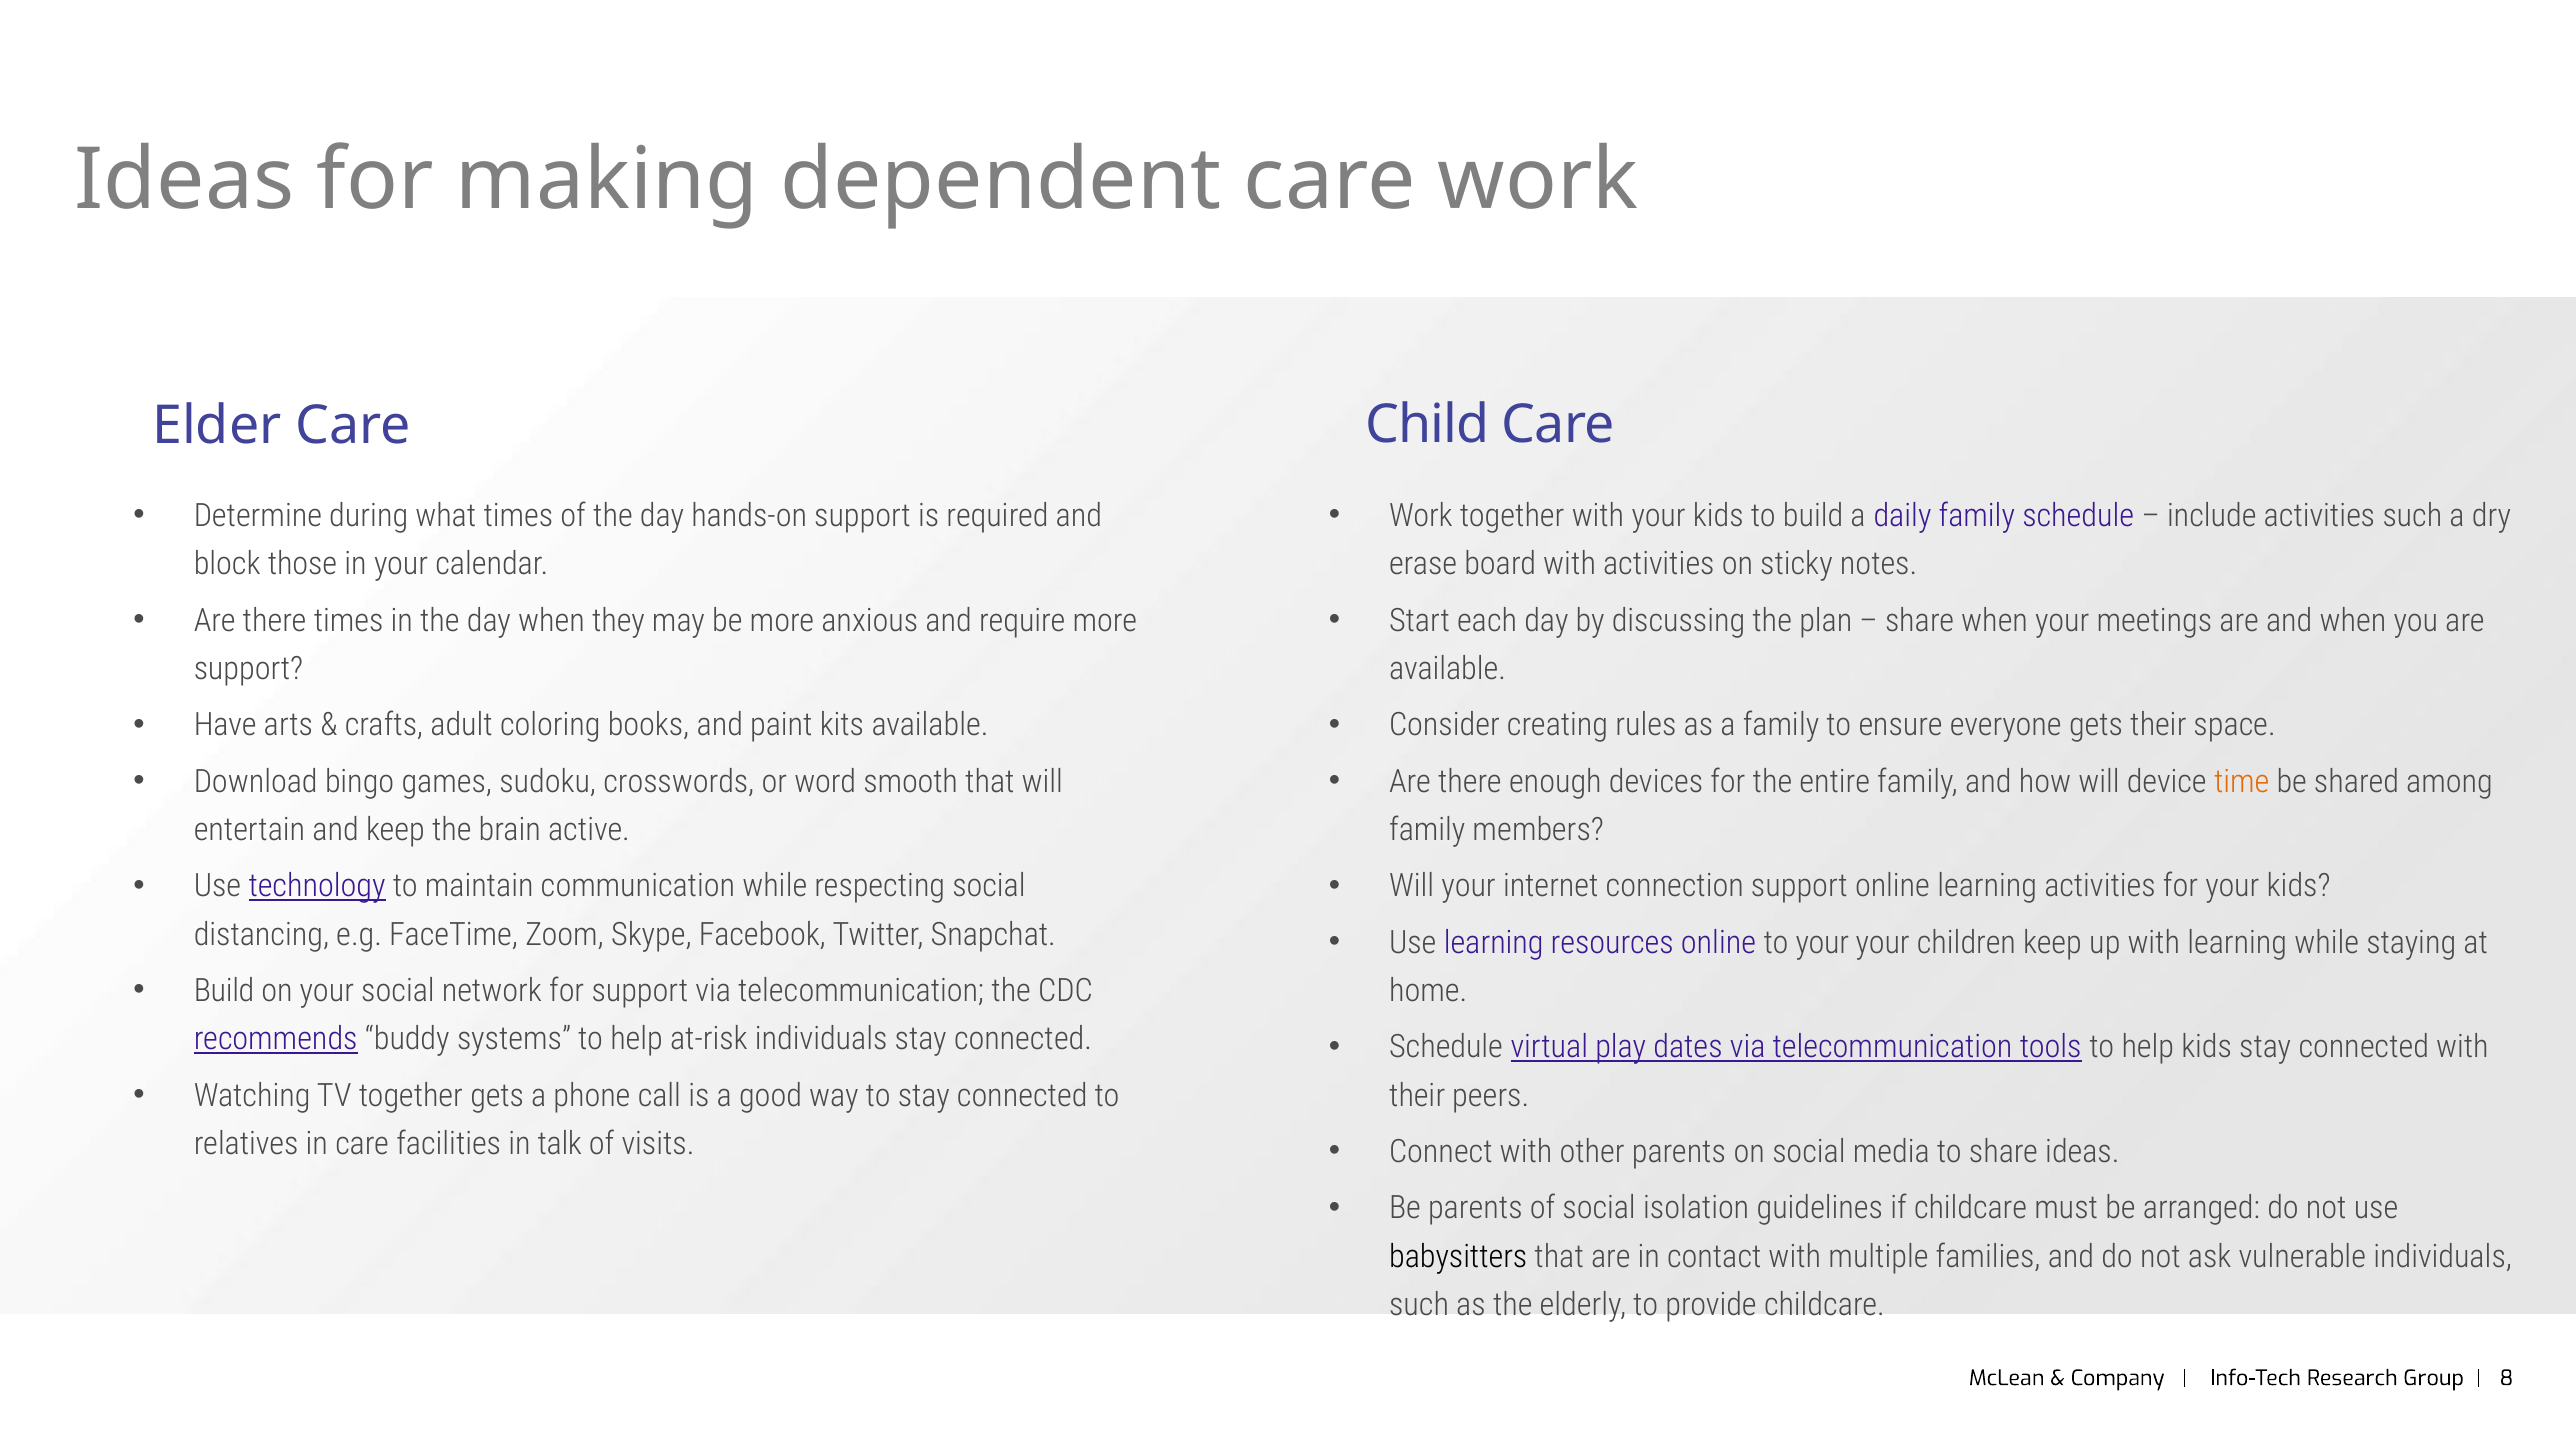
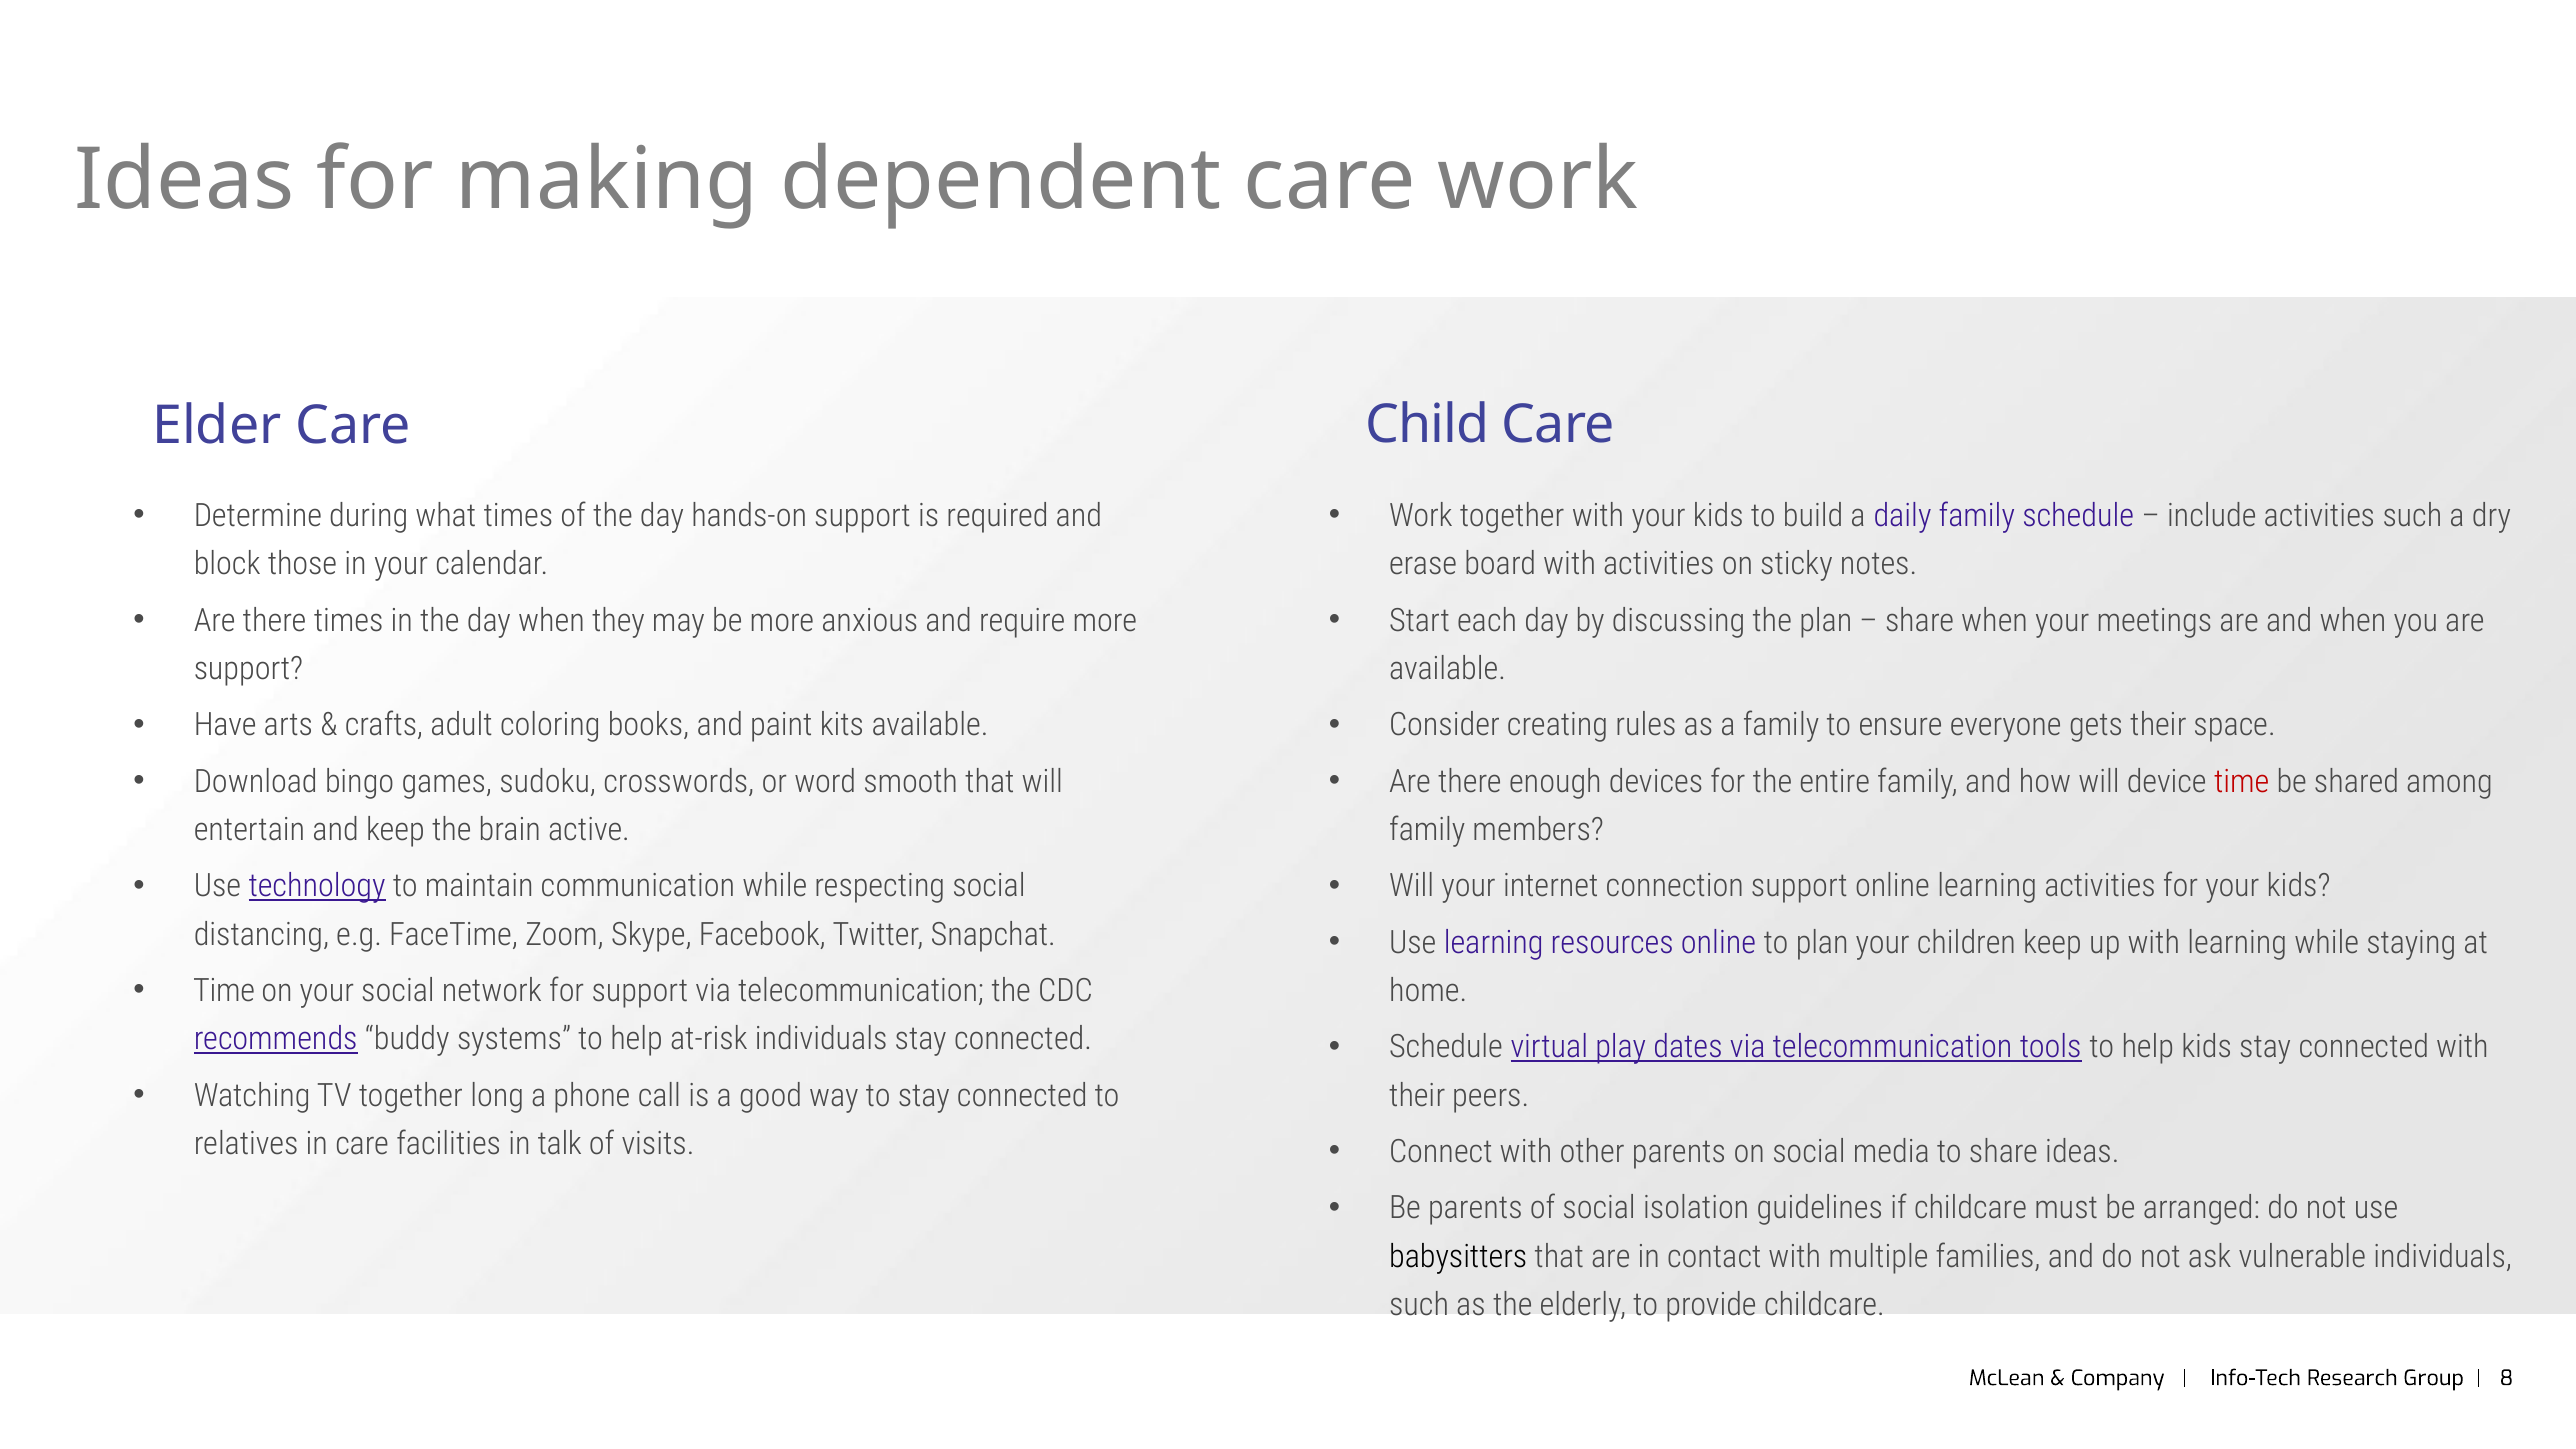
time at (2242, 781) colour: orange -> red
to your: your -> plan
Build at (224, 991): Build -> Time
together gets: gets -> long
